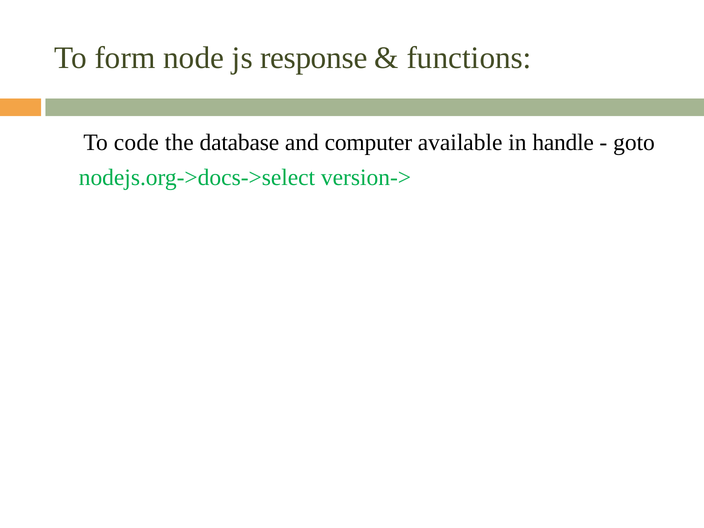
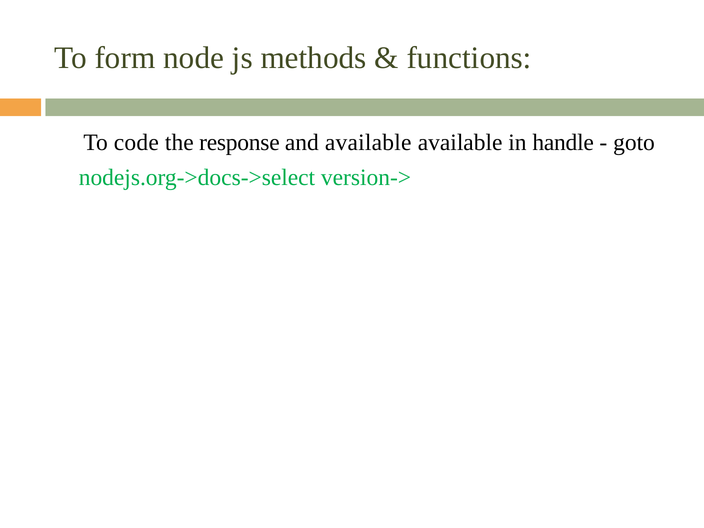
response: response -> methods
database: database -> response
and computer: computer -> available
